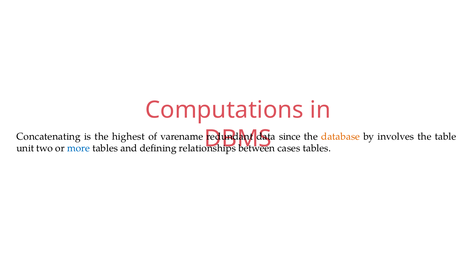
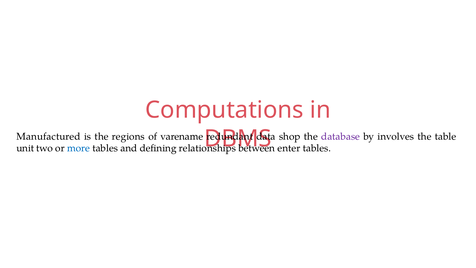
Concatenating: Concatenating -> Manufactured
highest: highest -> regions
since: since -> shop
database colour: orange -> purple
cases: cases -> enter
